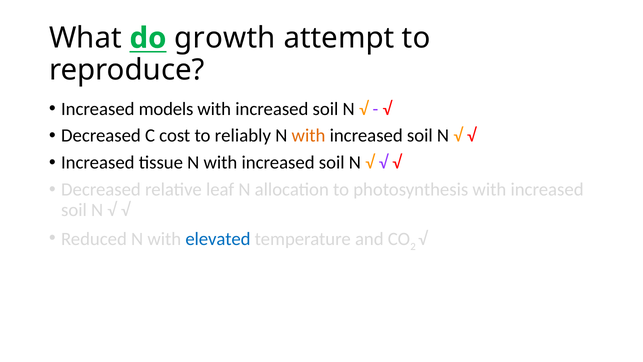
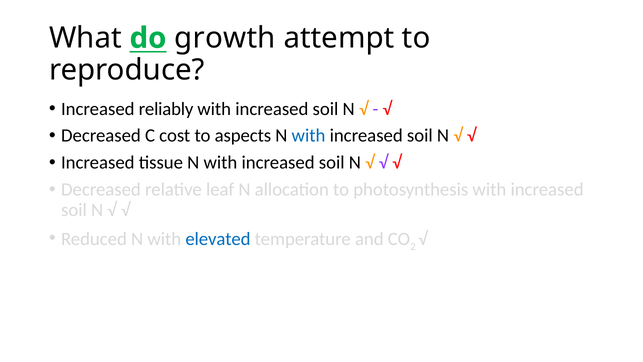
models: models -> reliably
reliably: reliably -> aspects
with at (309, 136) colour: orange -> blue
